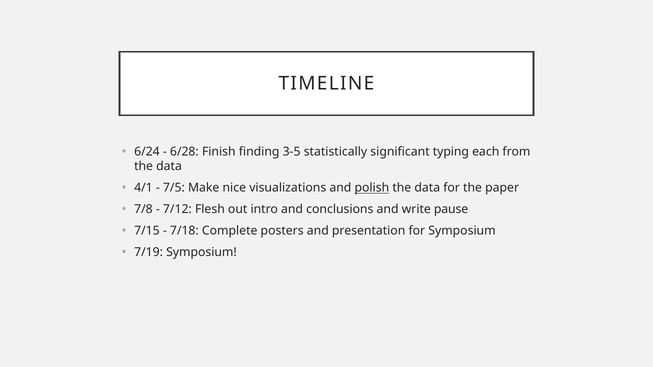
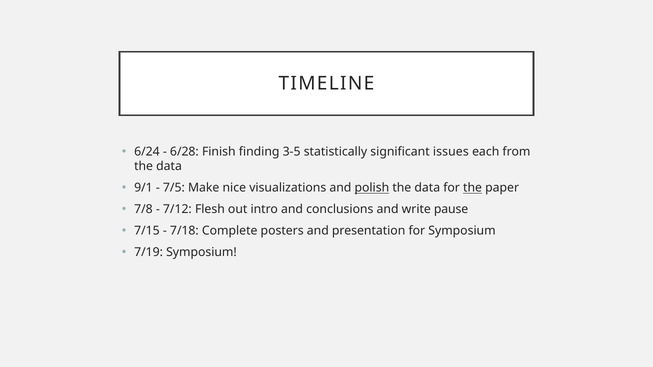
typing: typing -> issues
4/1: 4/1 -> 9/1
the at (473, 188) underline: none -> present
